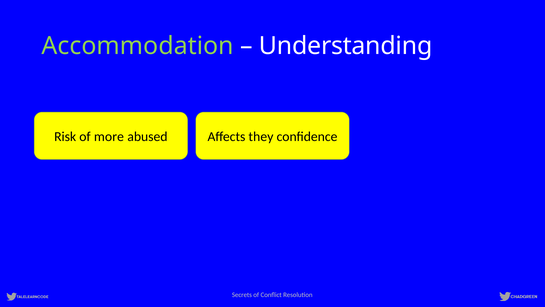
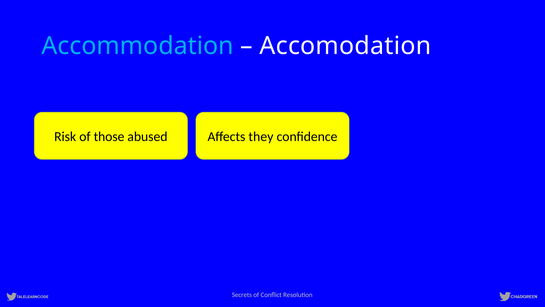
Accommodation colour: light green -> light blue
Understanding: Understanding -> Accomodation
more: more -> those
